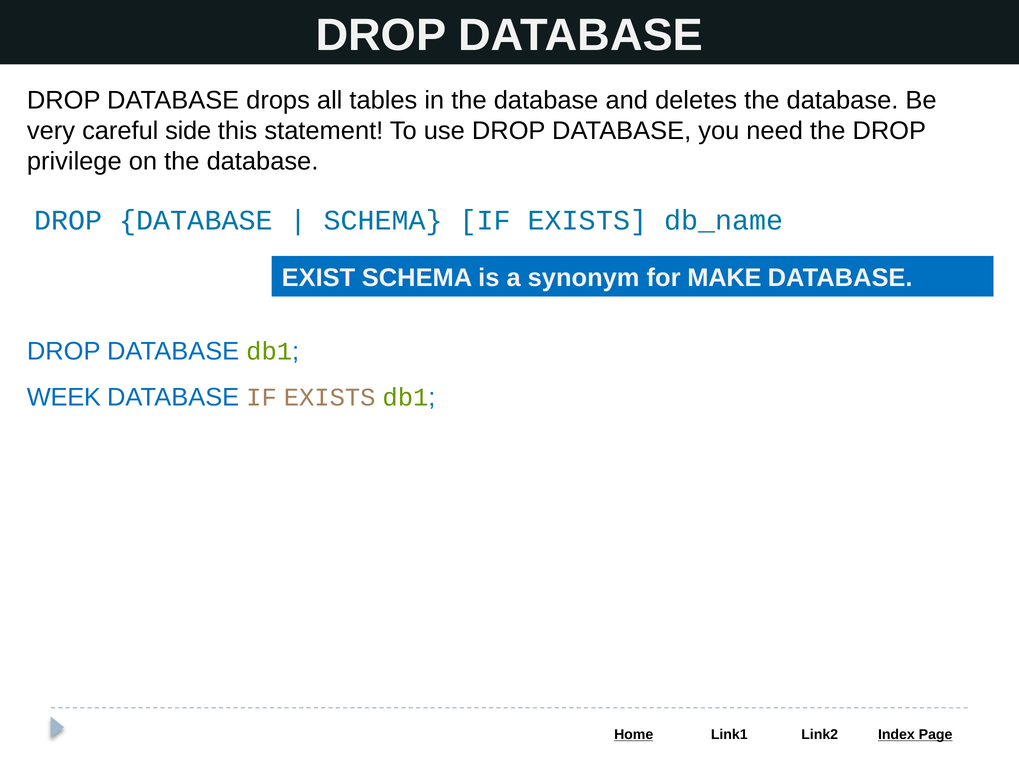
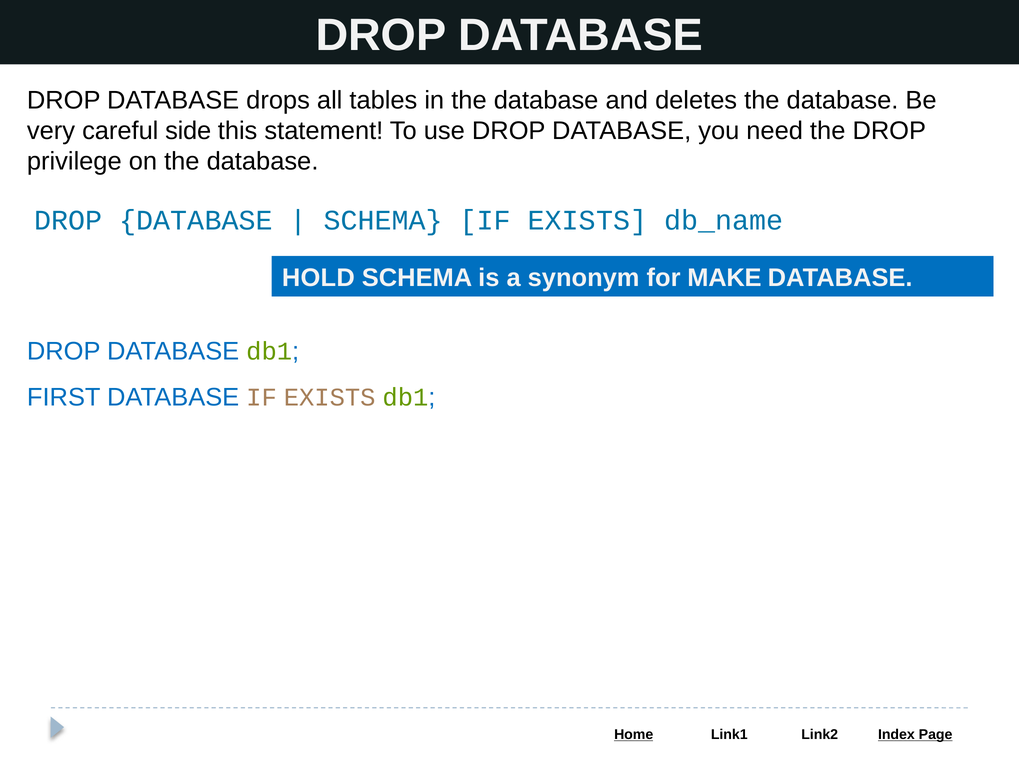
EXIST: EXIST -> HOLD
WEEK: WEEK -> FIRST
